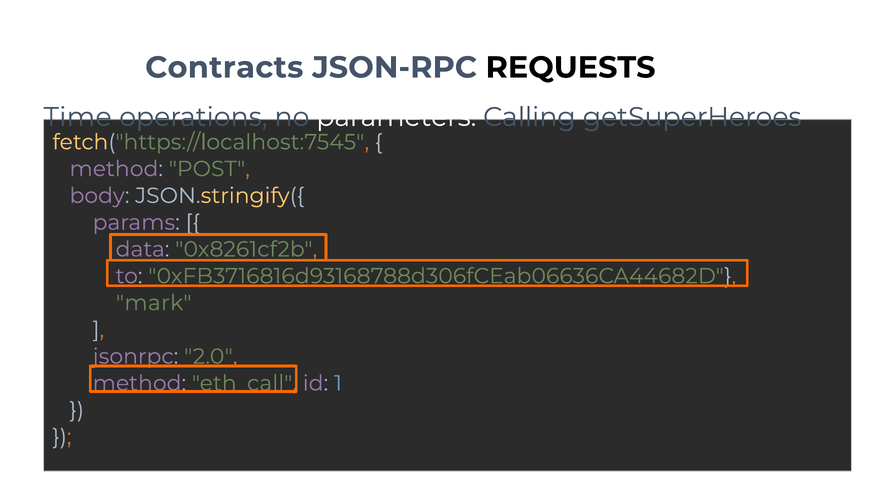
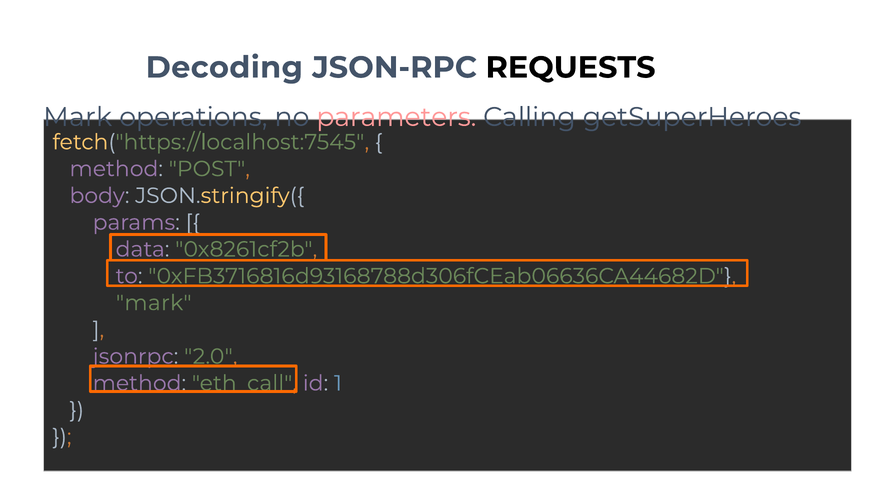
Contracts: Contracts -> Decoding
Time at (78, 117): Time -> Mark
parameters colour: white -> pink
